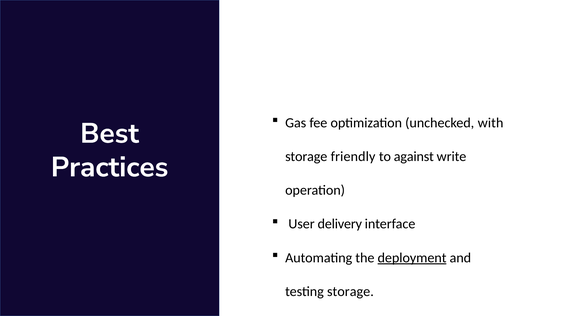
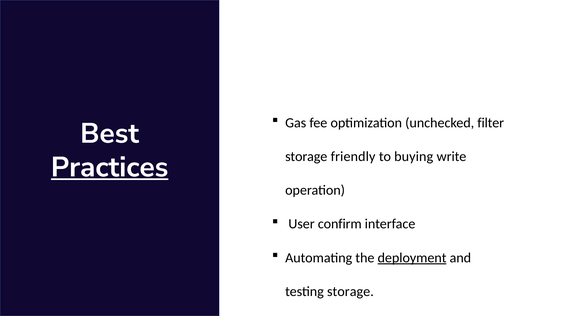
with: with -> filter
against: against -> buying
Practices underline: none -> present
delivery: delivery -> confirm
